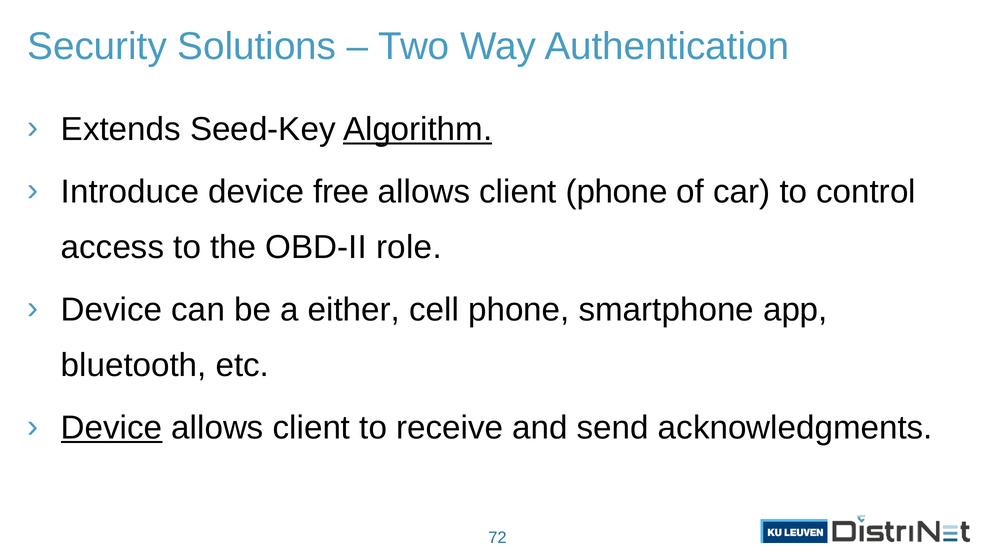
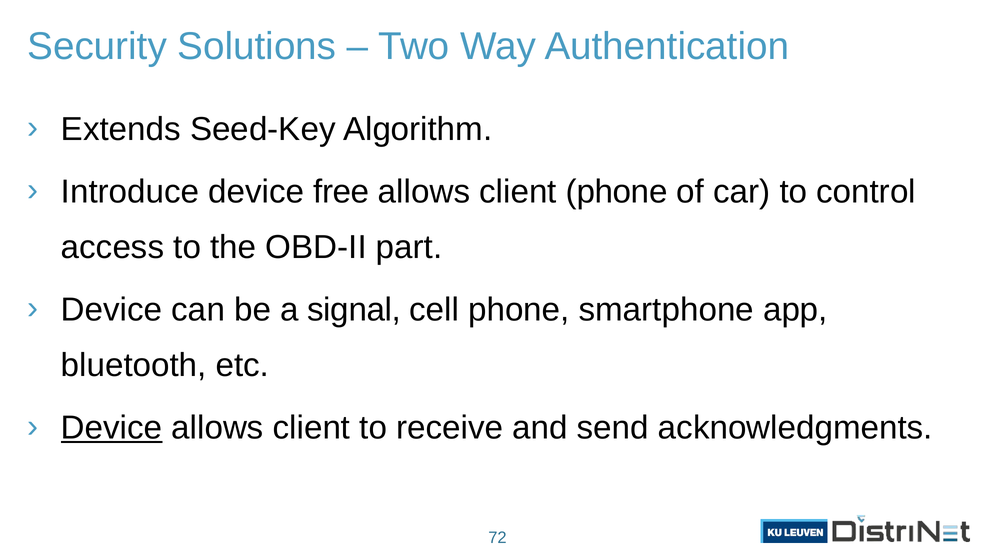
Algorithm underline: present -> none
role: role -> part
either: either -> signal
